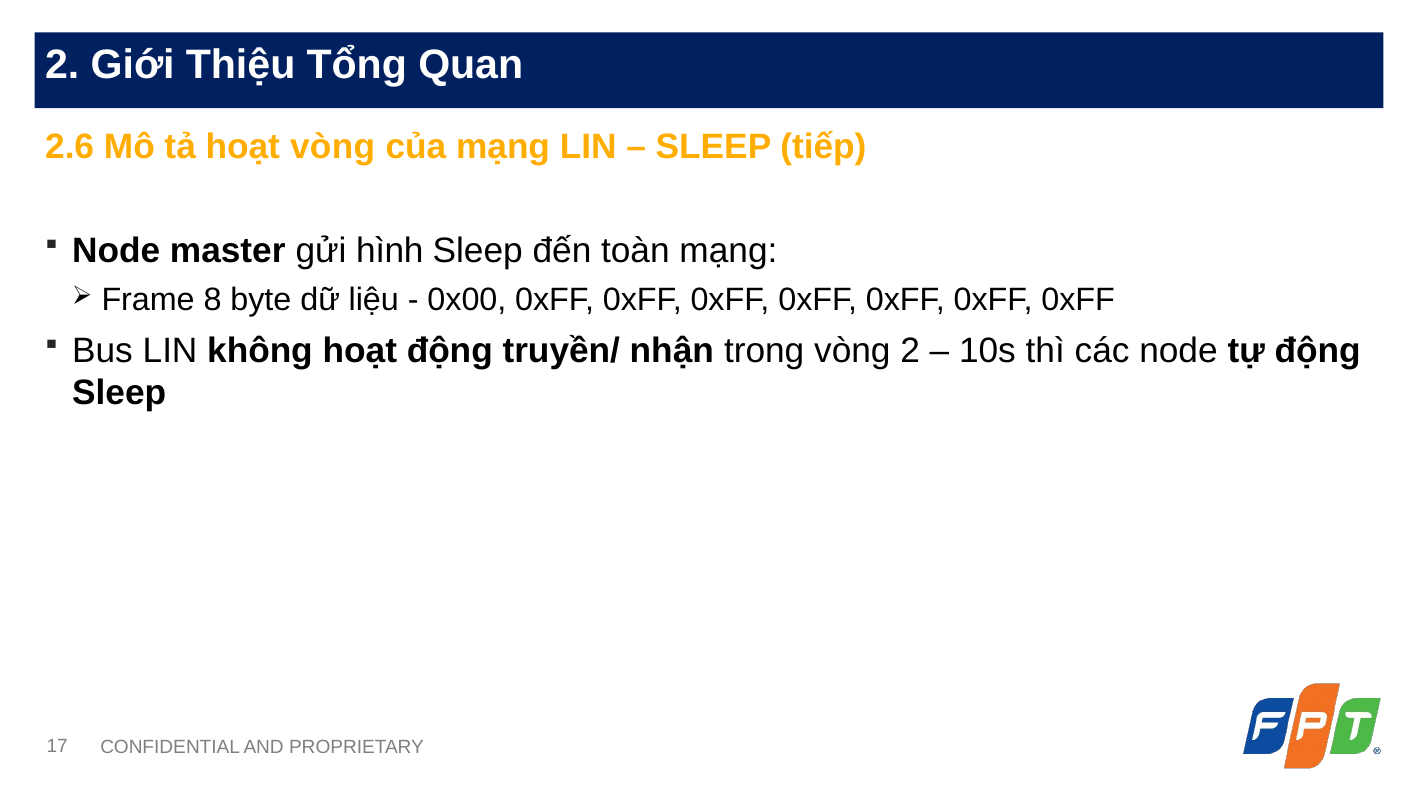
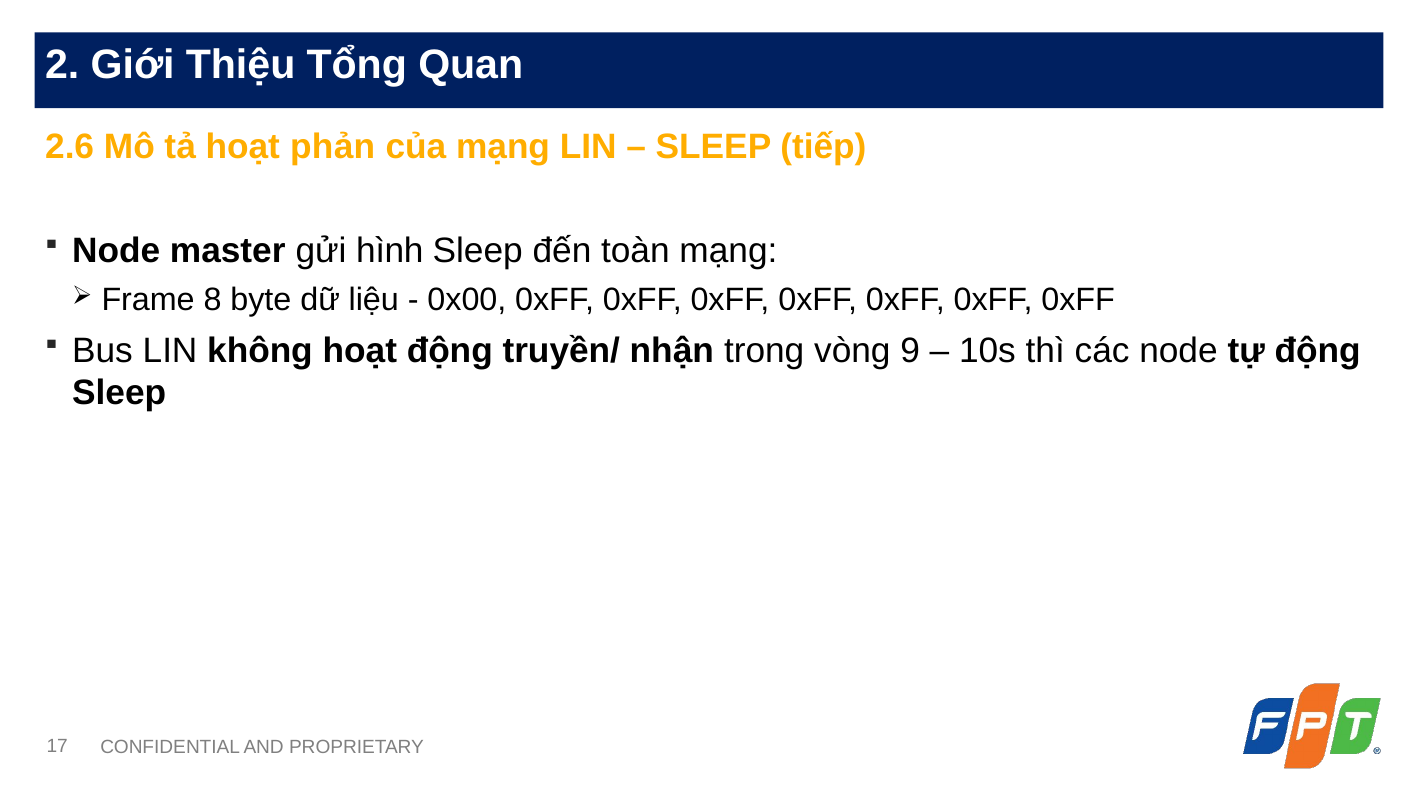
hoạt vòng: vòng -> phản
vòng 2: 2 -> 9
